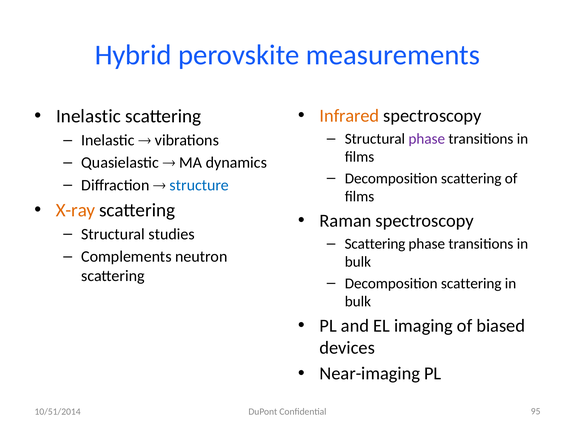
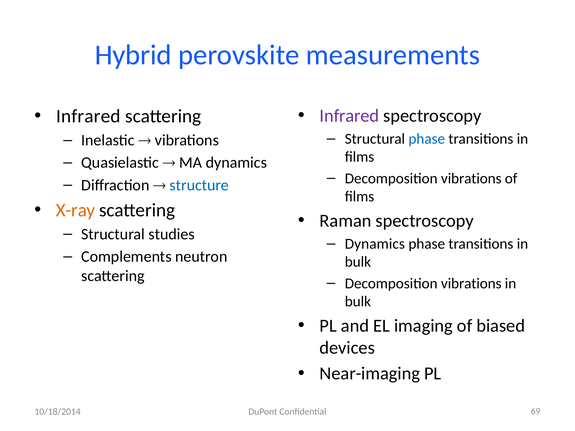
Infrared at (349, 116) colour: orange -> purple
Inelastic at (88, 116): Inelastic -> Infrared
phase at (427, 139) colour: purple -> blue
scattering at (471, 178): scattering -> vibrations
Scattering at (375, 244): Scattering -> Dynamics
scattering at (471, 284): scattering -> vibrations
10/51/2014: 10/51/2014 -> 10/18/2014
95: 95 -> 69
